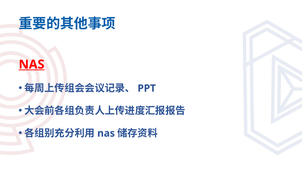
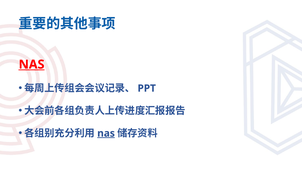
nas at (106, 133) underline: none -> present
